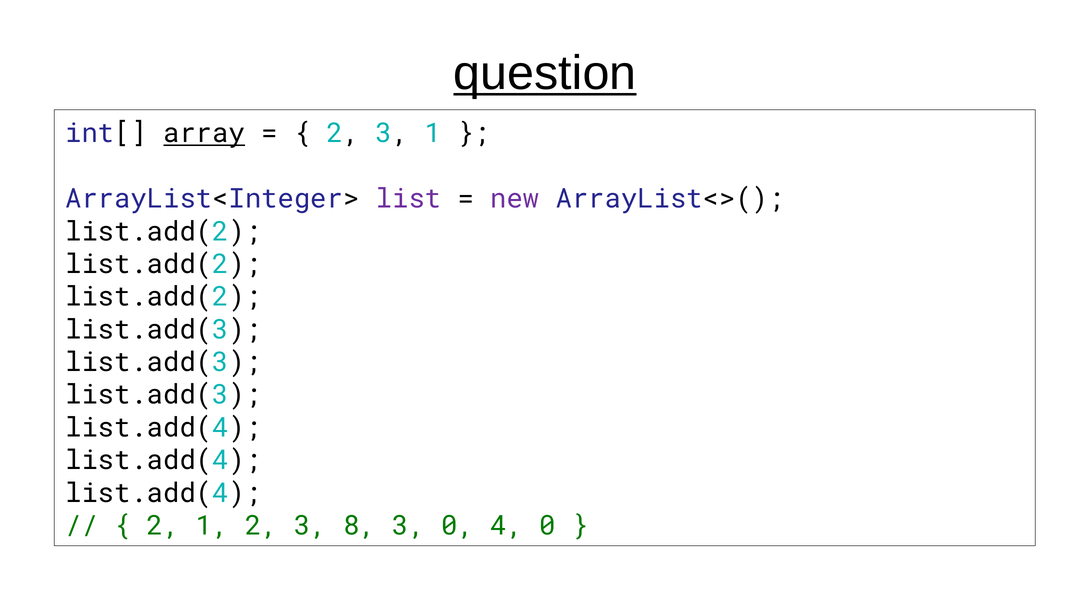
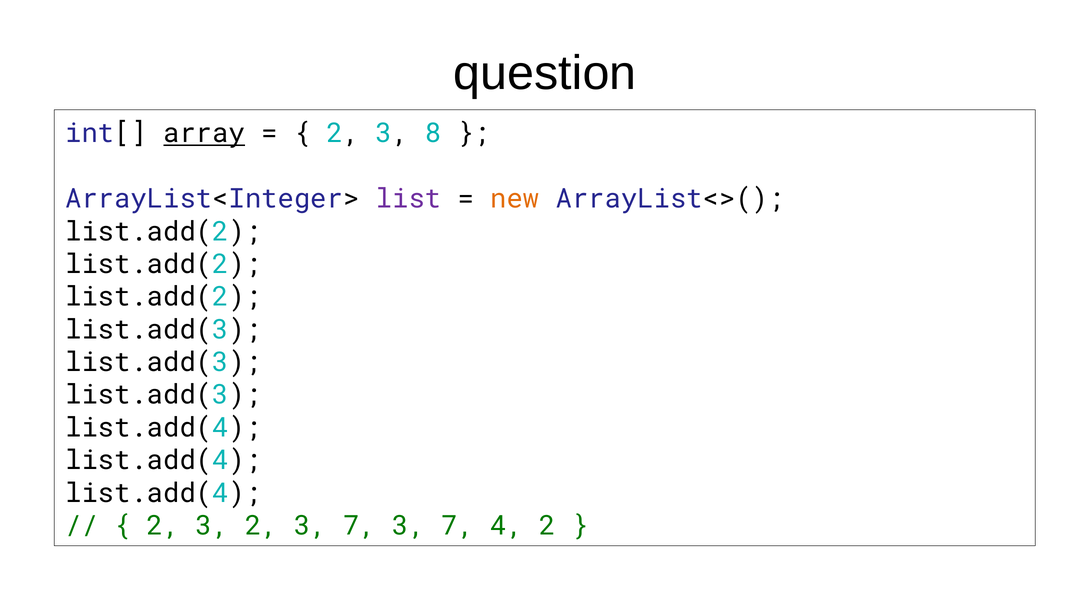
question underline: present -> none
3 1: 1 -> 8
new colour: purple -> orange
1 at (212, 526): 1 -> 3
2 3 8: 8 -> 7
0 at (458, 526): 0 -> 7
4 0: 0 -> 2
